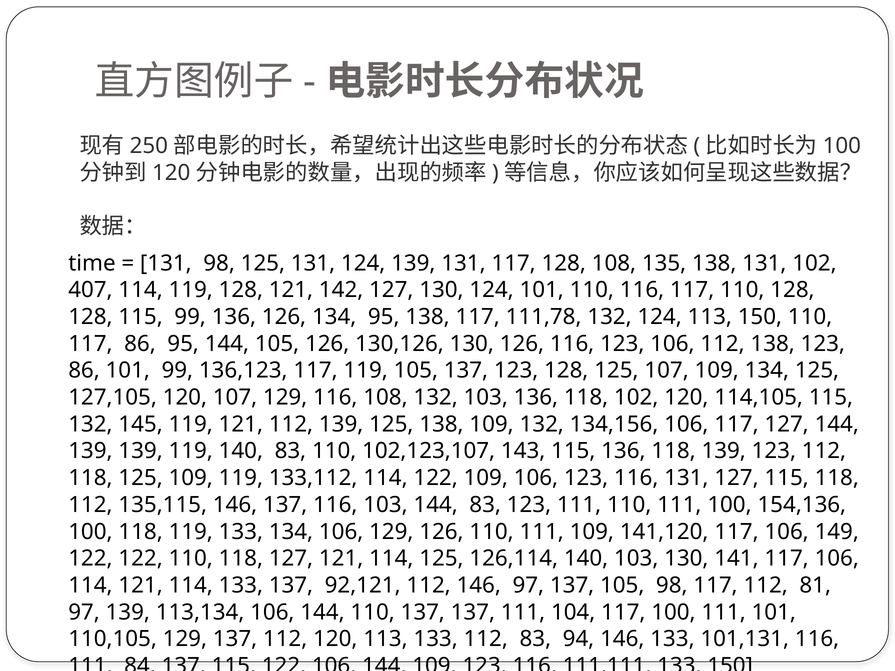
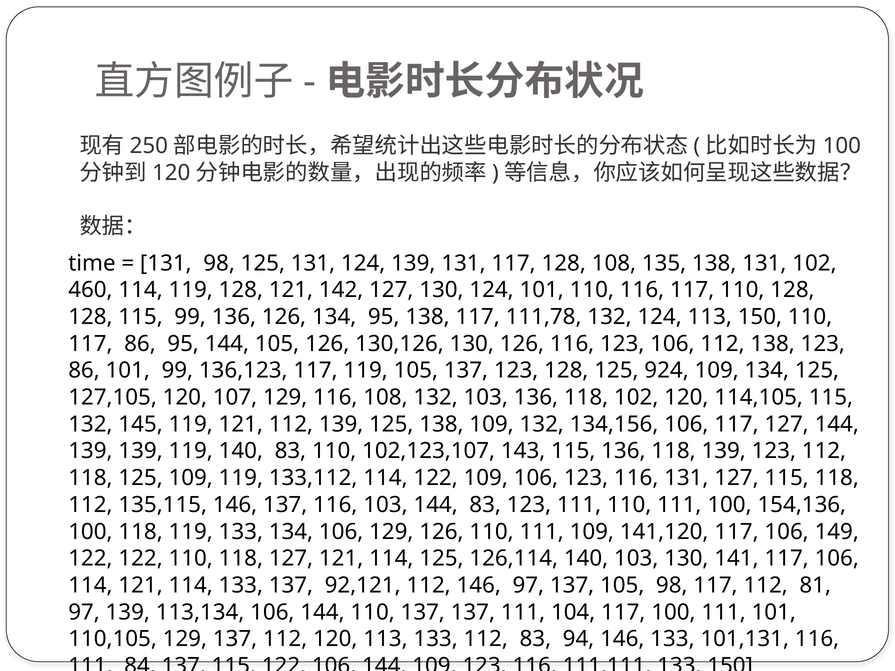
407: 407 -> 460
125 107: 107 -> 924
